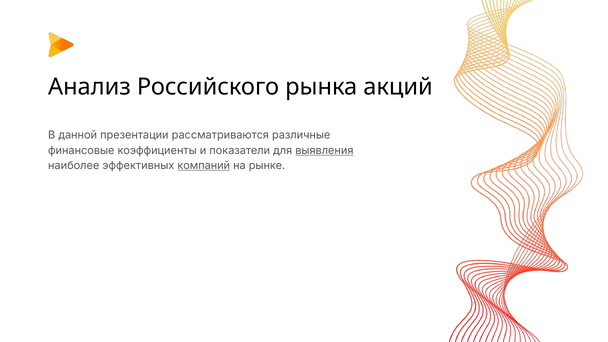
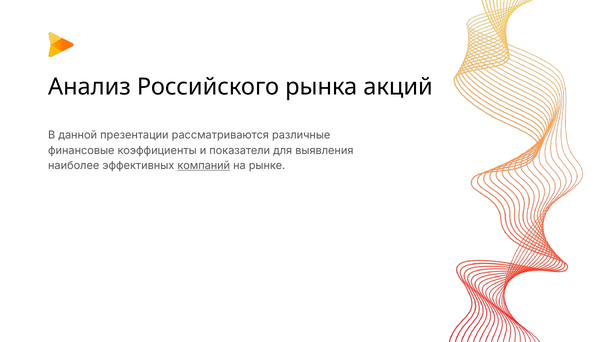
выявления underline: present -> none
